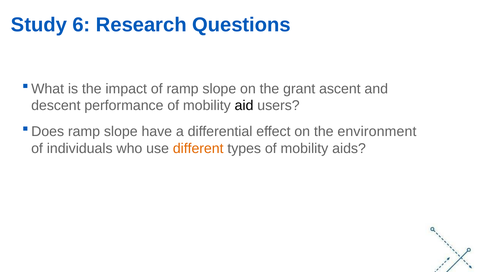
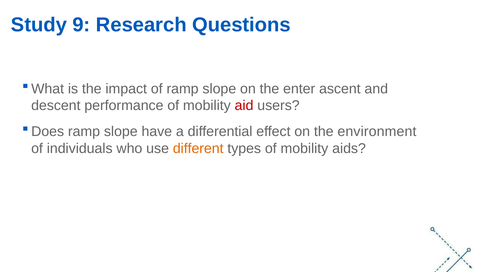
6: 6 -> 9
grant: grant -> enter
aid colour: black -> red
